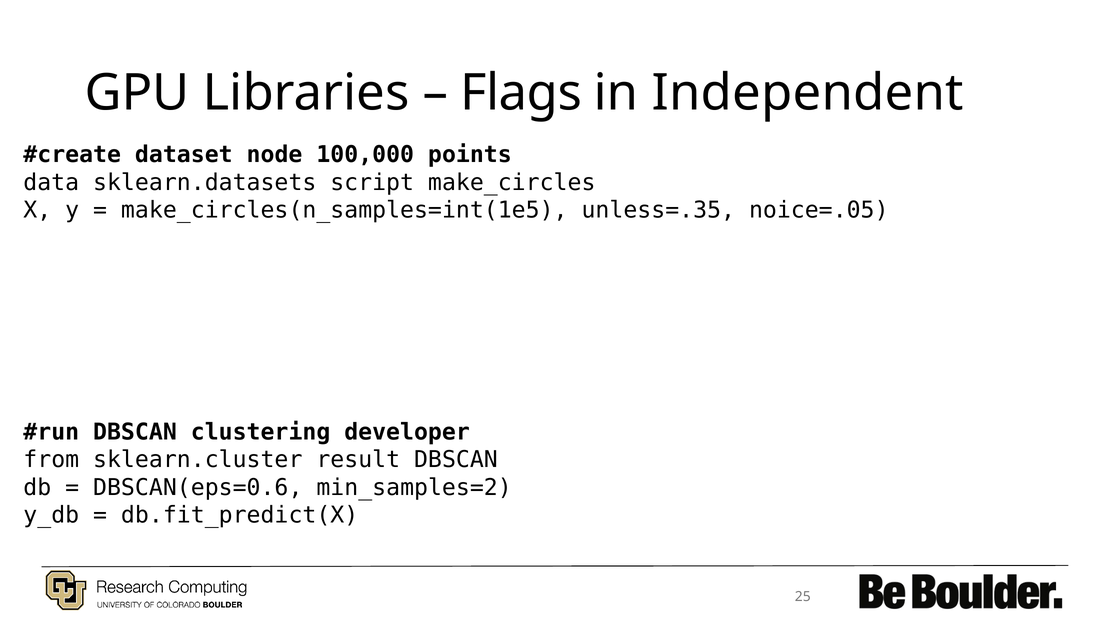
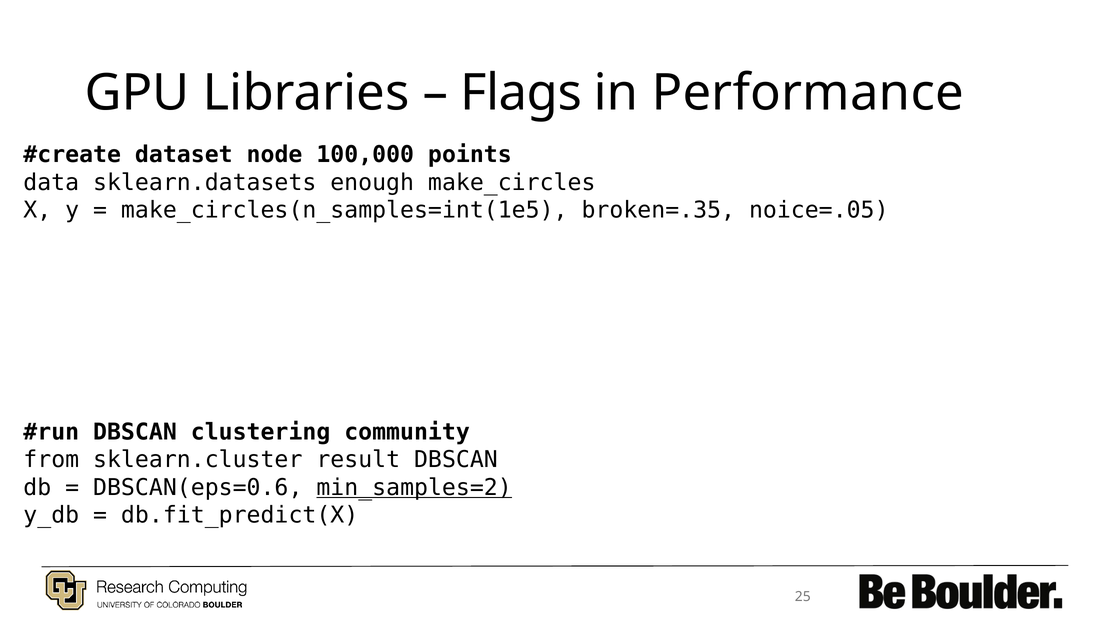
Independent: Independent -> Performance
script: script -> enough
unless=.35: unless=.35 -> broken=.35
developer: developer -> community
min_samples=2 underline: none -> present
